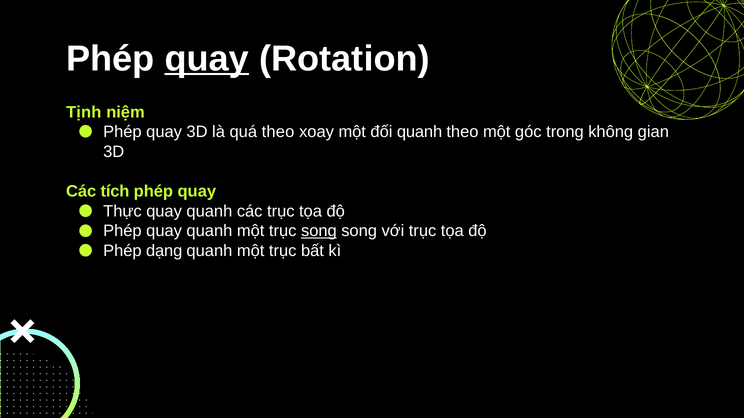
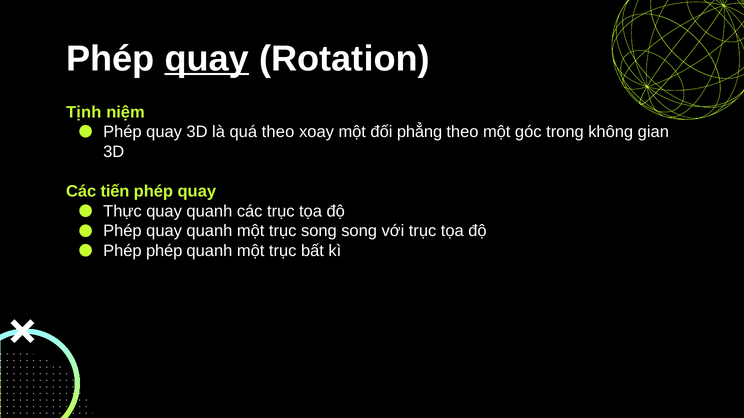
đối quanh: quanh -> phẳng
tích: tích -> tiến
song at (319, 231) underline: present -> none
Phép dạng: dạng -> phép
